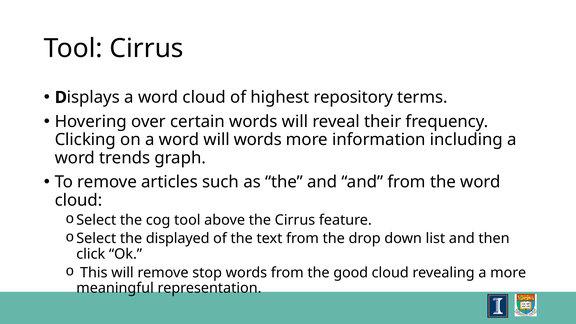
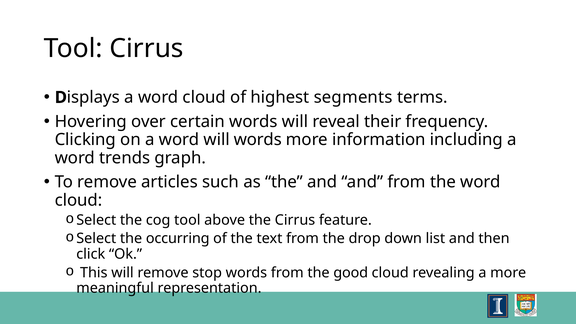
repository: repository -> segments
displayed: displayed -> occurring
